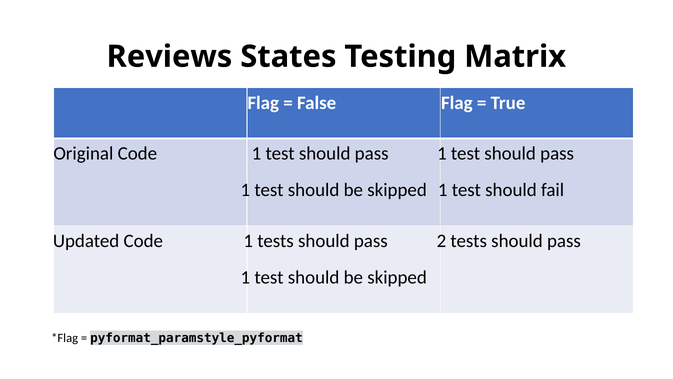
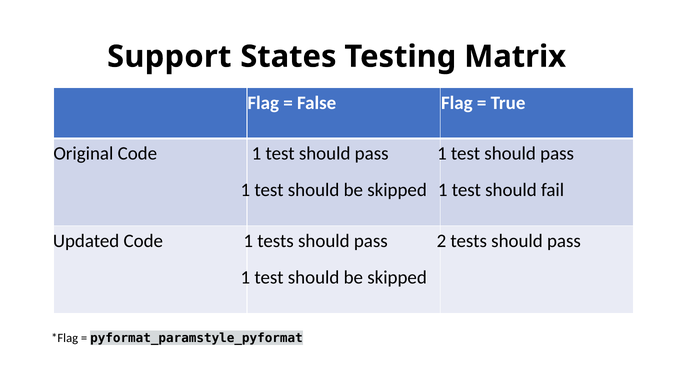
Reviews: Reviews -> Support
